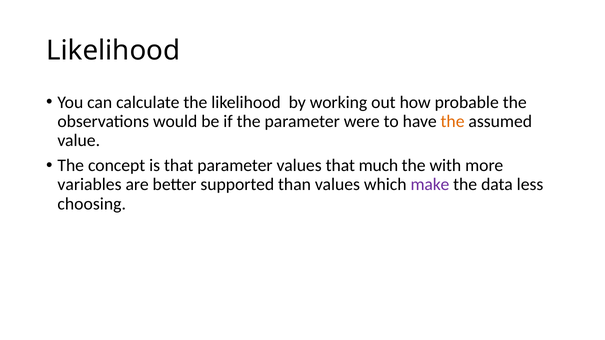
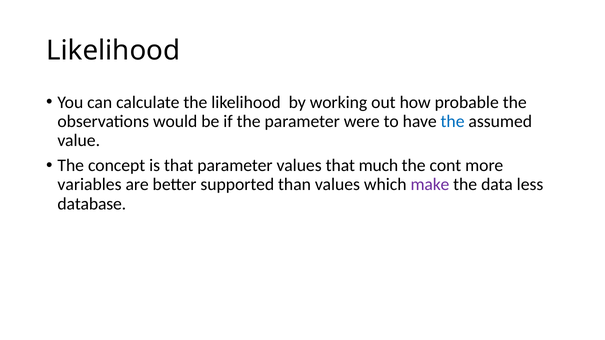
the at (453, 121) colour: orange -> blue
with: with -> cont
choosing: choosing -> database
